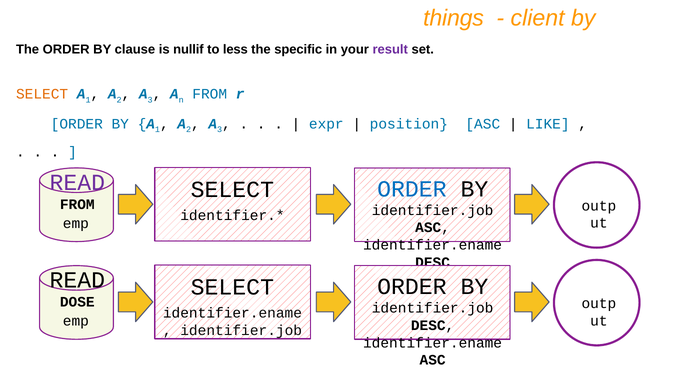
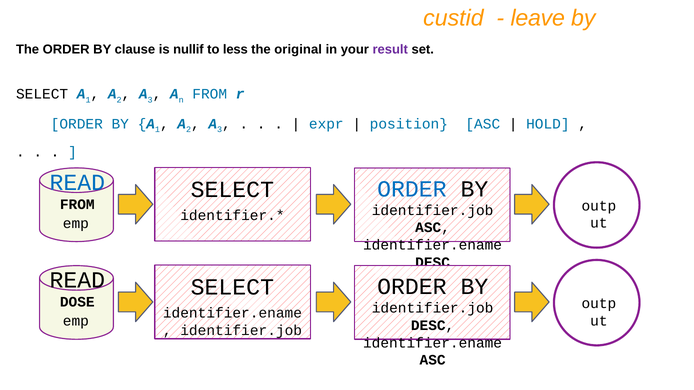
things: things -> custid
client: client -> leave
specific: specific -> original
SELECT at (42, 94) colour: orange -> black
LIKE: LIKE -> HOLD
READ at (77, 183) colour: purple -> blue
